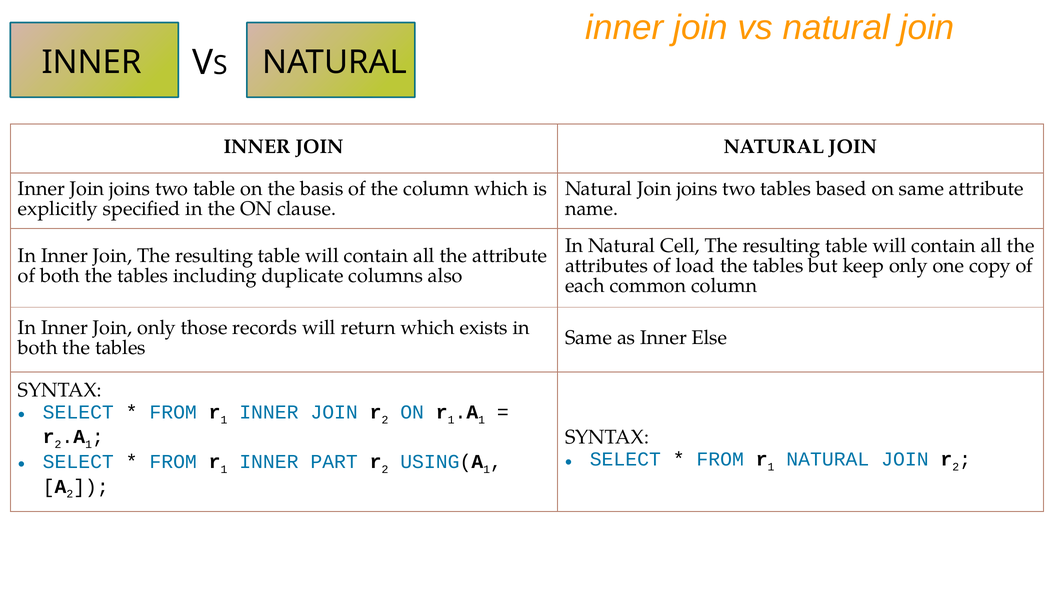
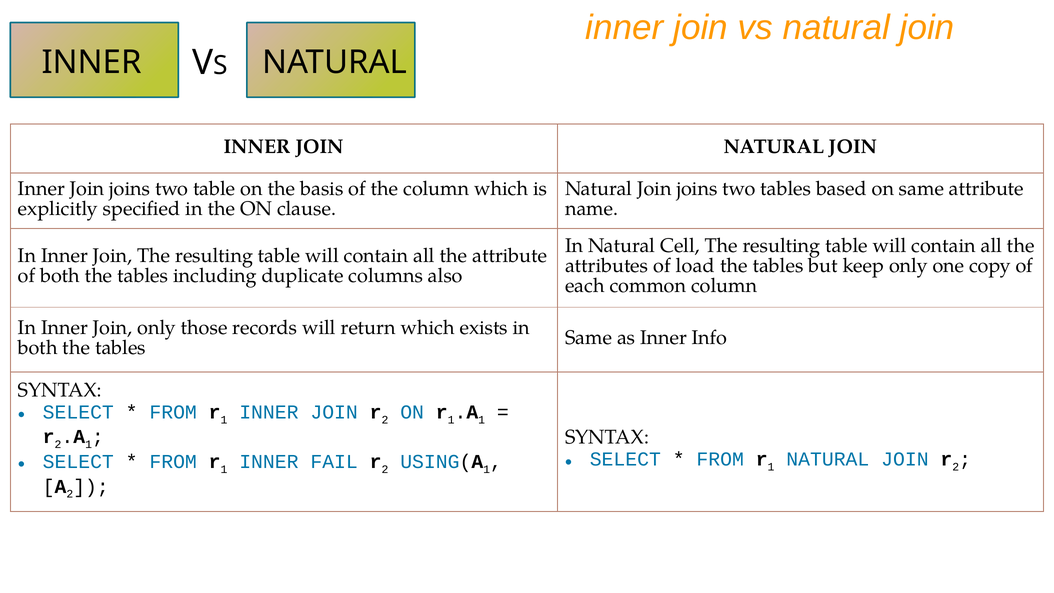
Else: Else -> Info
PART: PART -> FAIL
